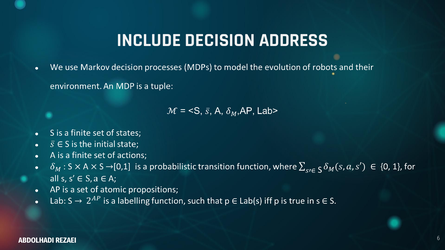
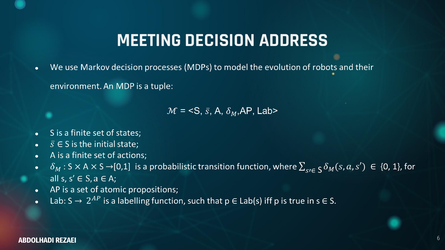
INCLUDE: INCLUDE -> MEETING
